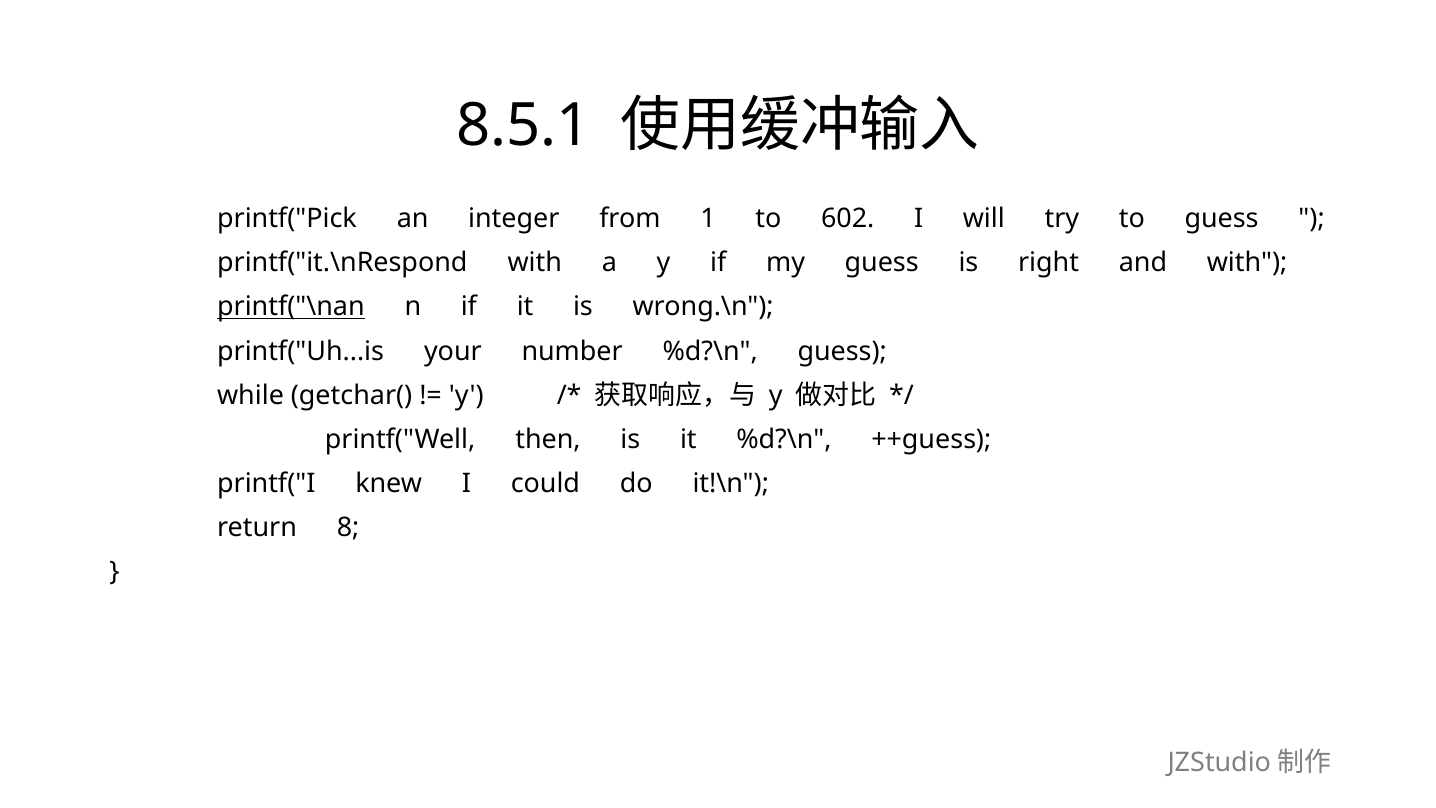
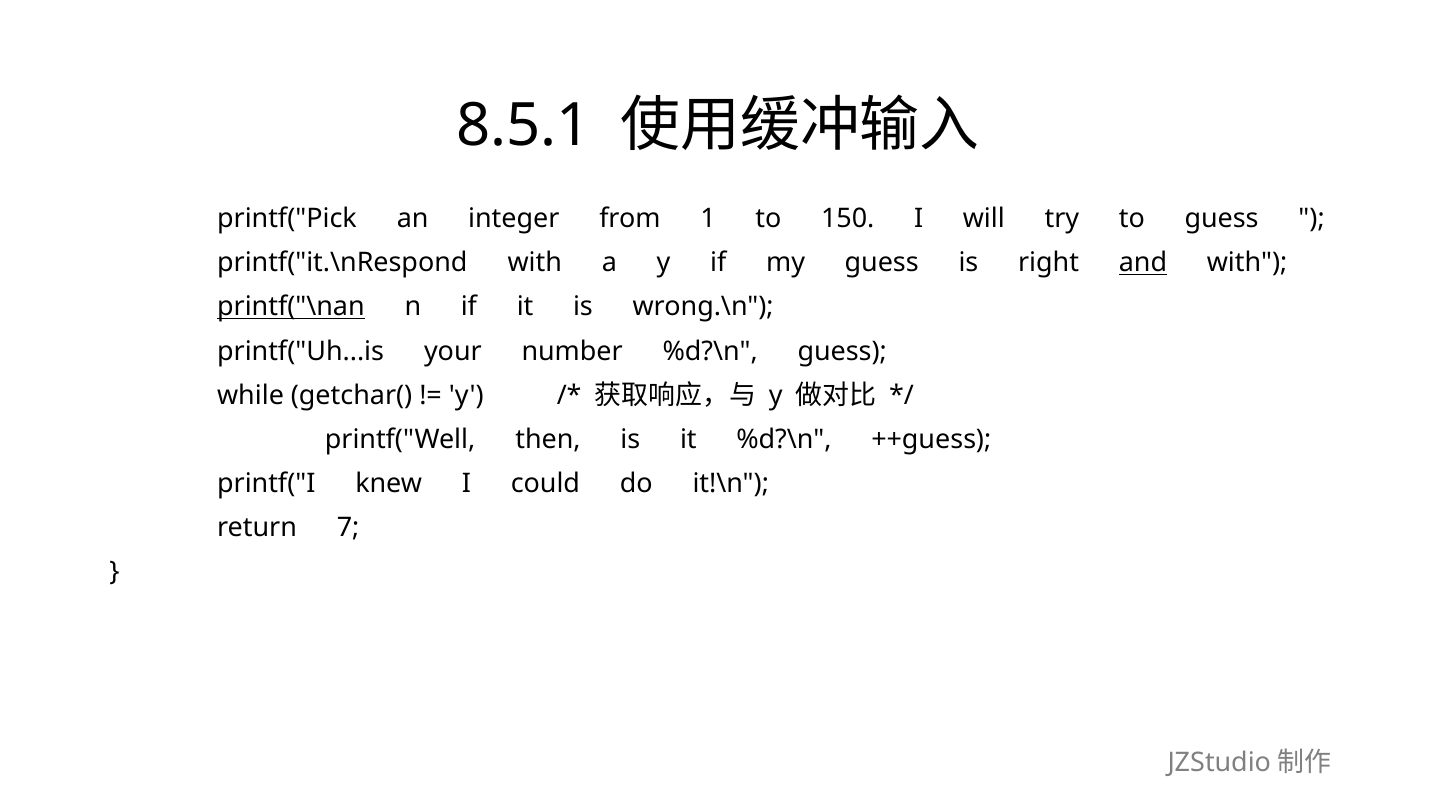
602: 602 -> 150
and underline: none -> present
8: 8 -> 7
